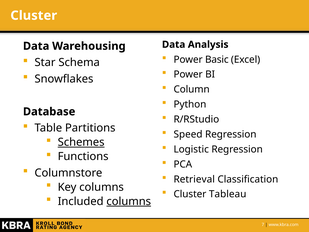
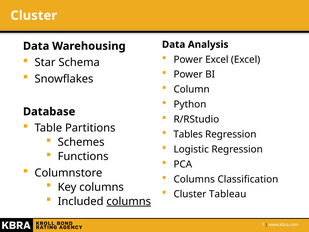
Power Basic: Basic -> Excel
Speed: Speed -> Tables
Schemes underline: present -> none
Retrieval at (194, 179): Retrieval -> Columns
